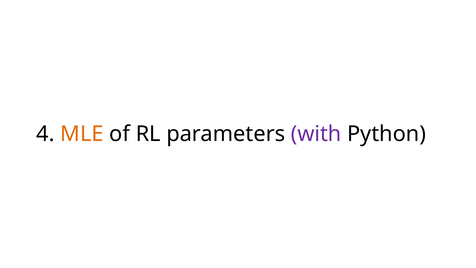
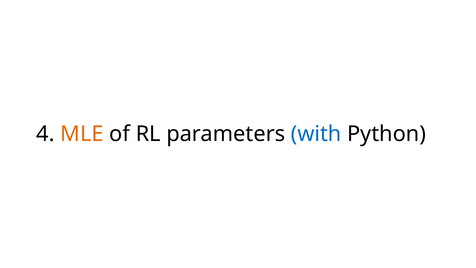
with colour: purple -> blue
